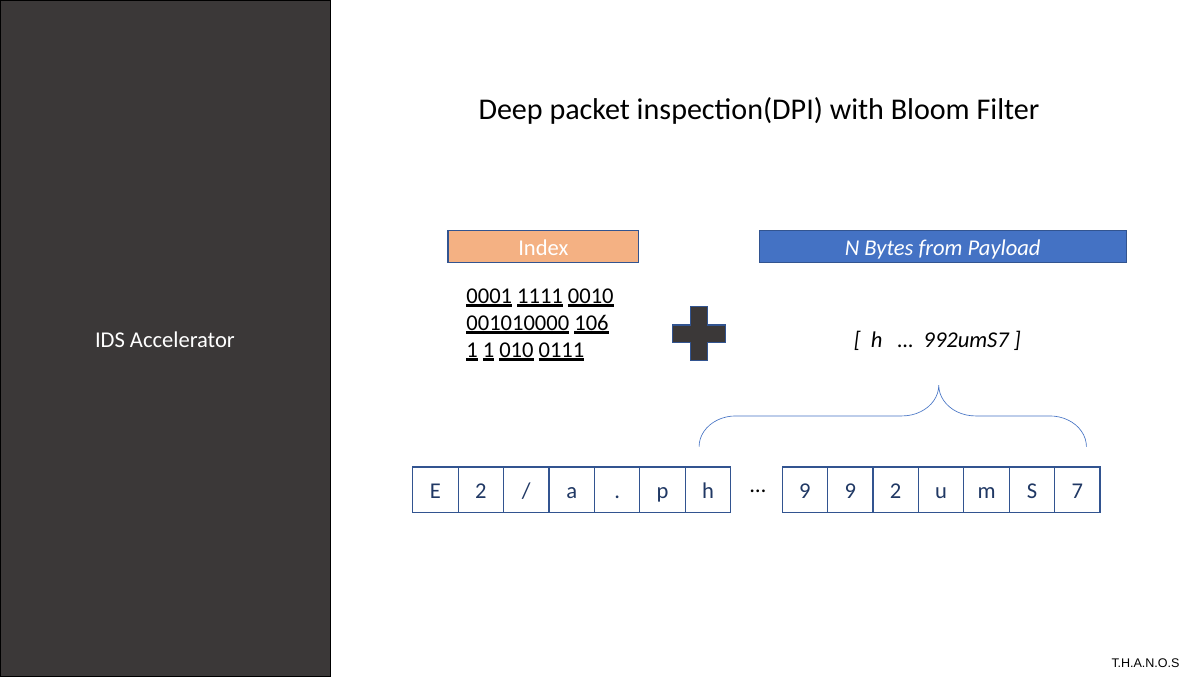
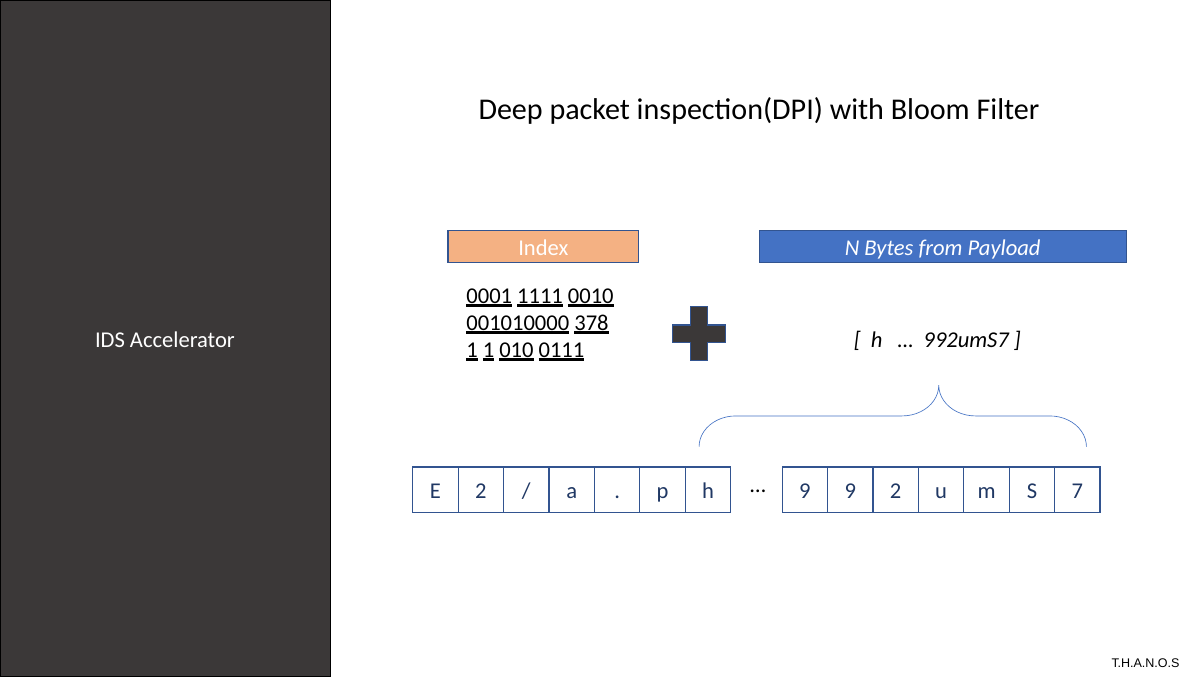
106: 106 -> 378
